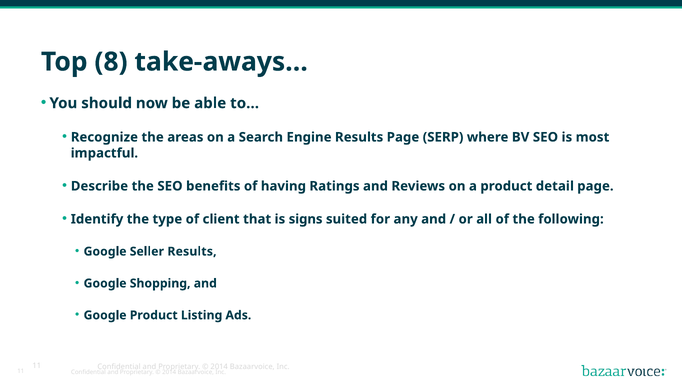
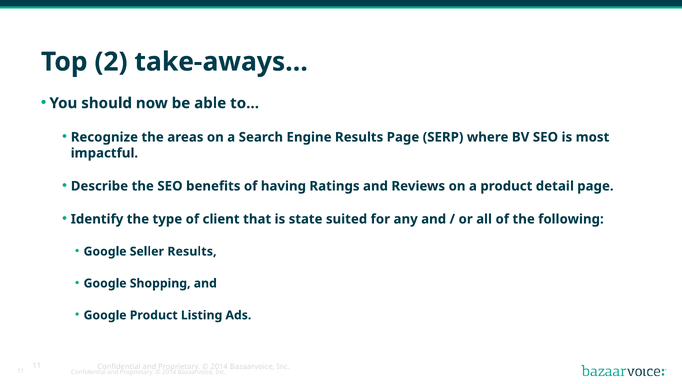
8: 8 -> 2
signs: signs -> state
